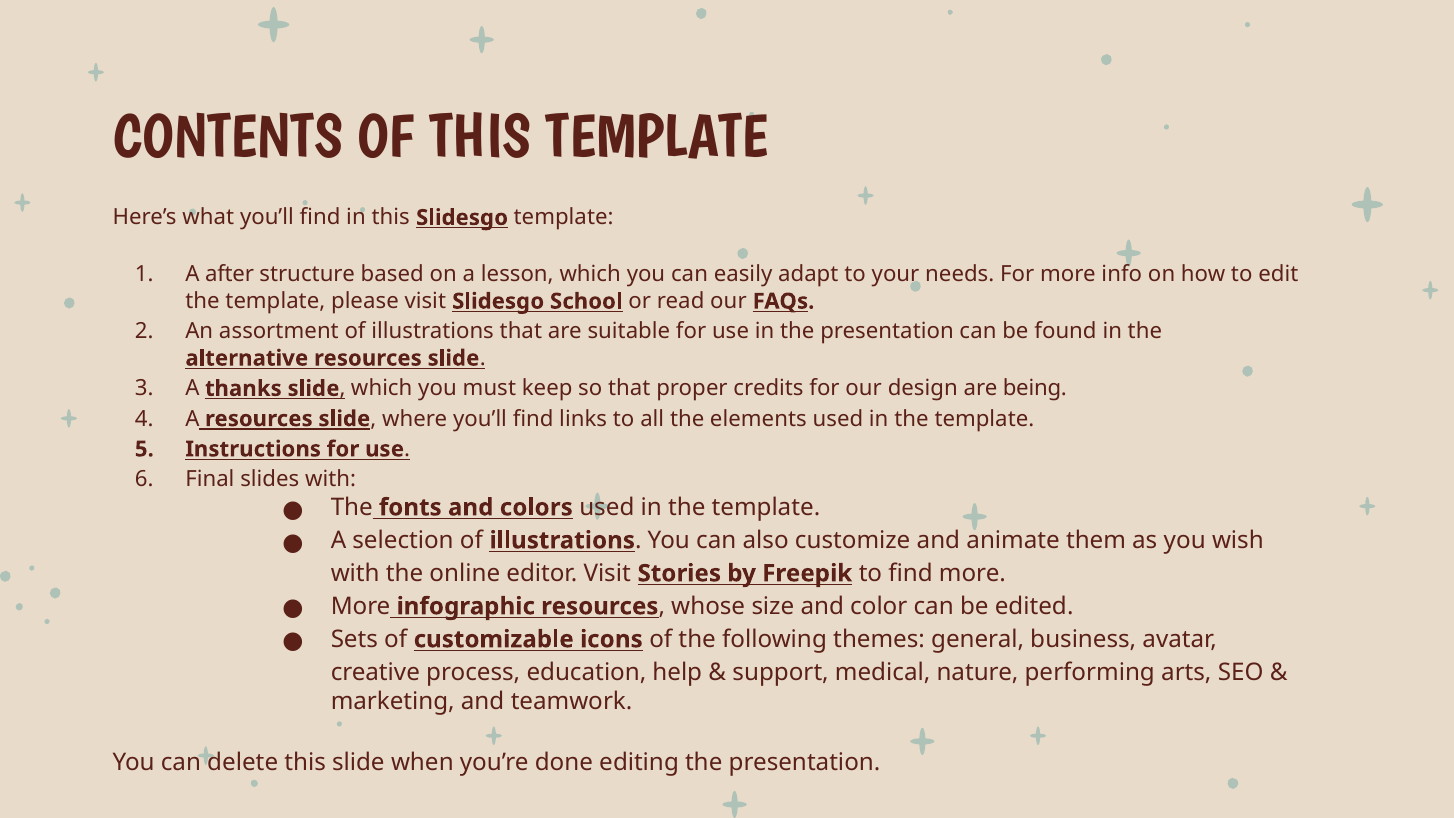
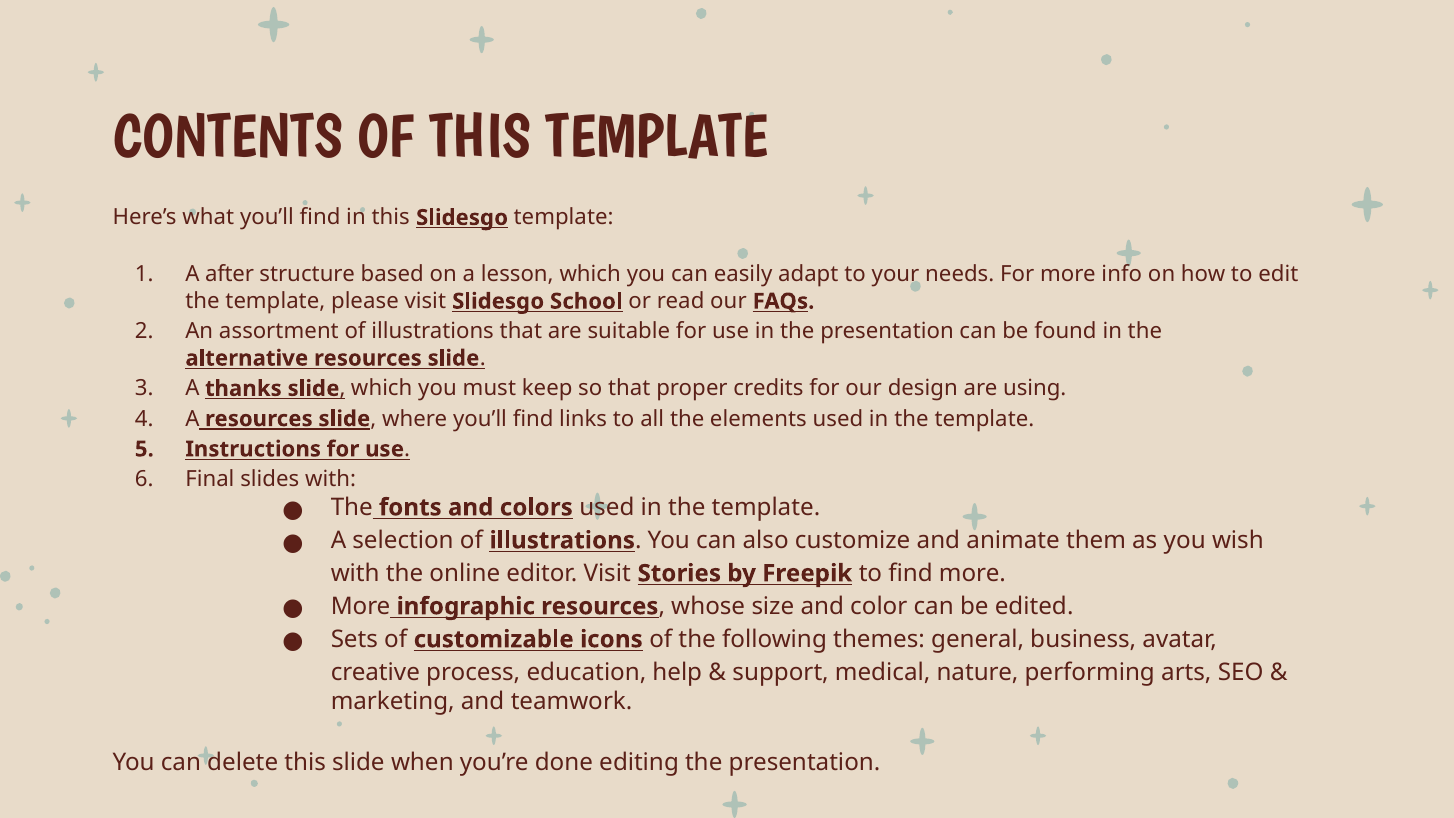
being: being -> using
